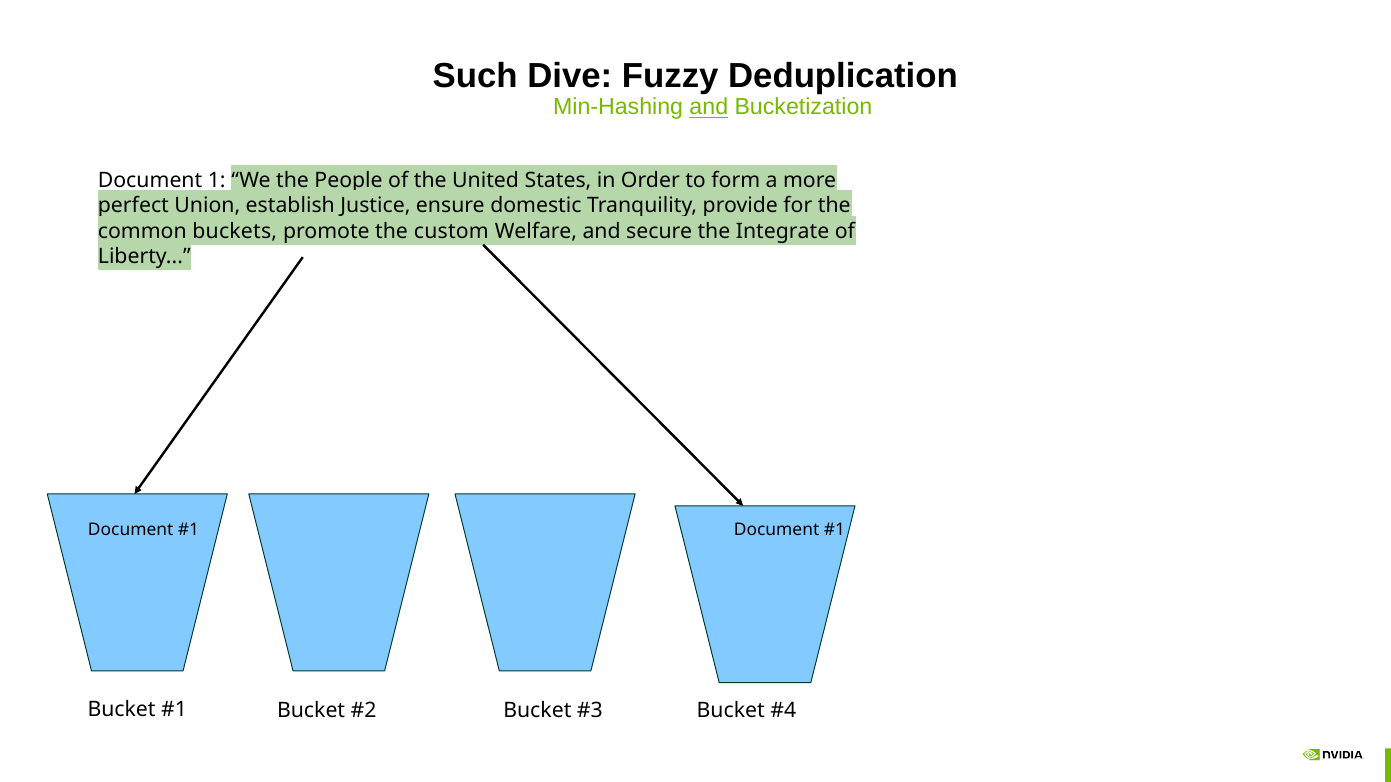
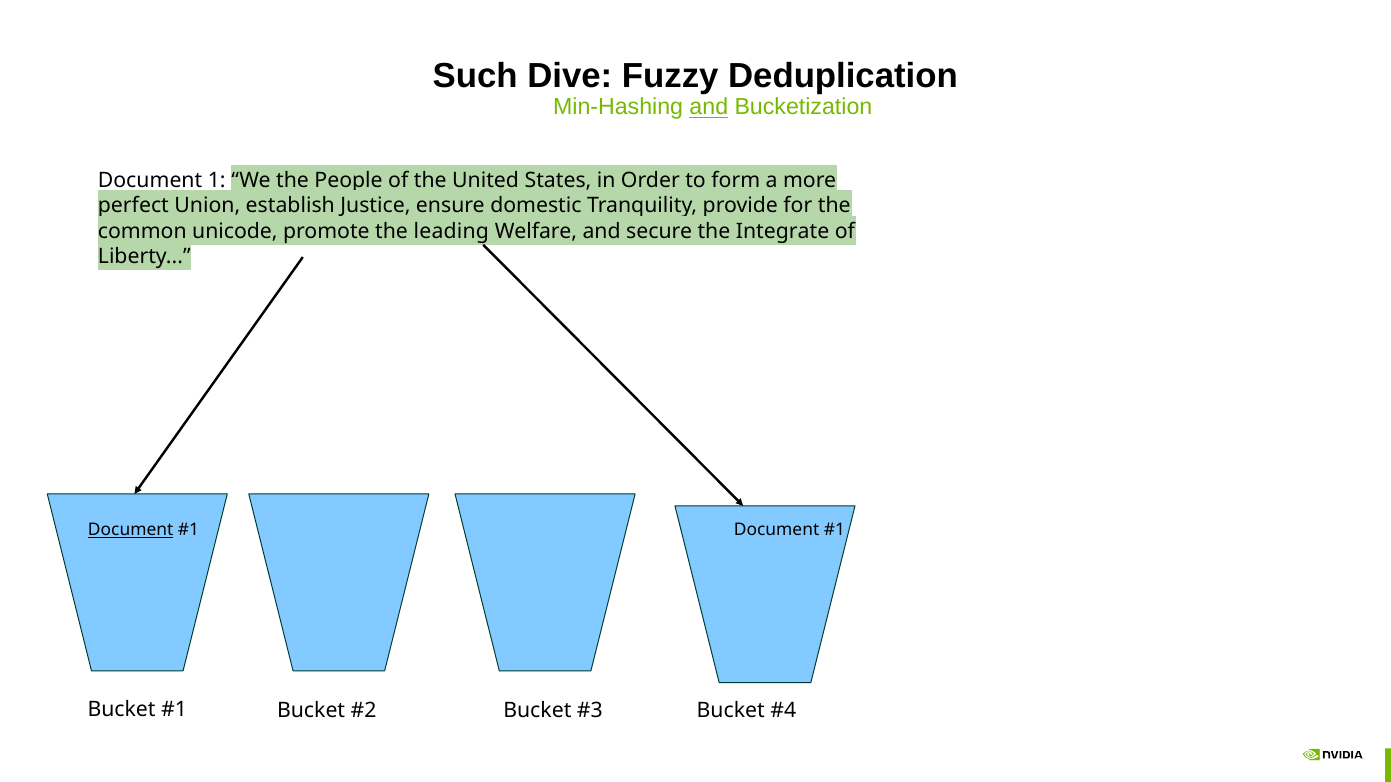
buckets: buckets -> unicode
custom: custom -> leading
Document at (131, 530) underline: none -> present
